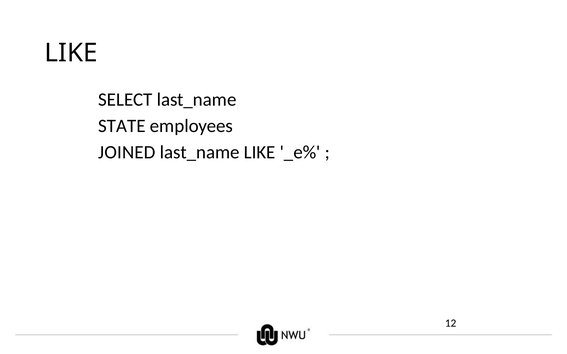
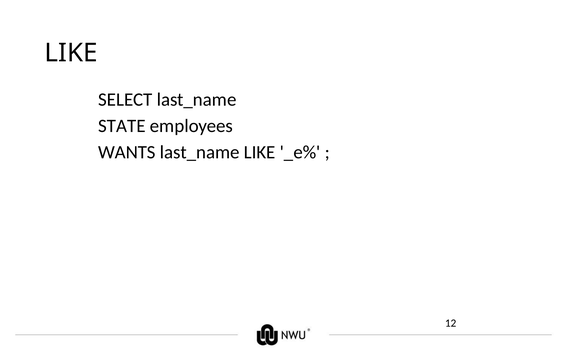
JOINED: JOINED -> WANTS
